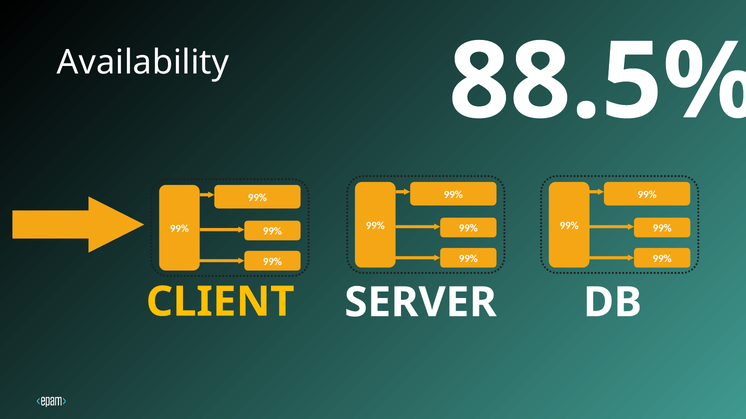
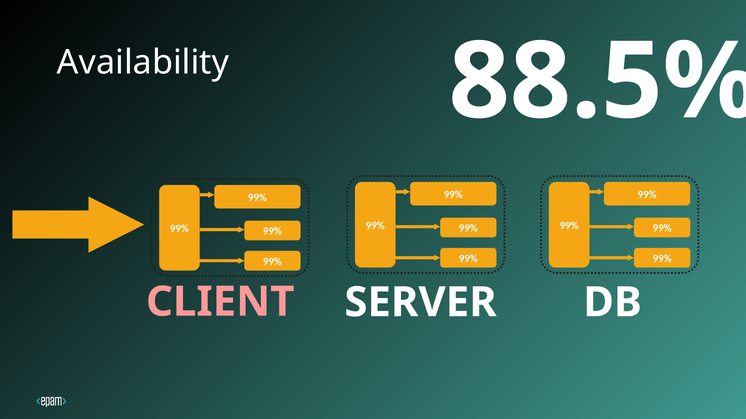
CLIENT colour: yellow -> pink
